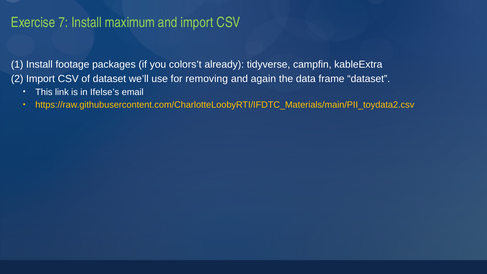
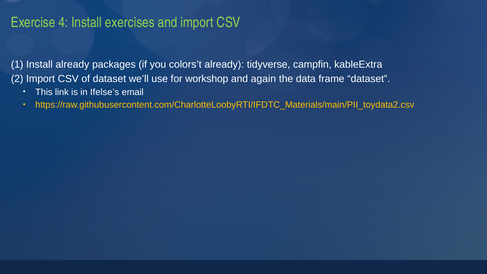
7: 7 -> 4
maximum: maximum -> exercises
Install footage: footage -> already
removing: removing -> workshop
